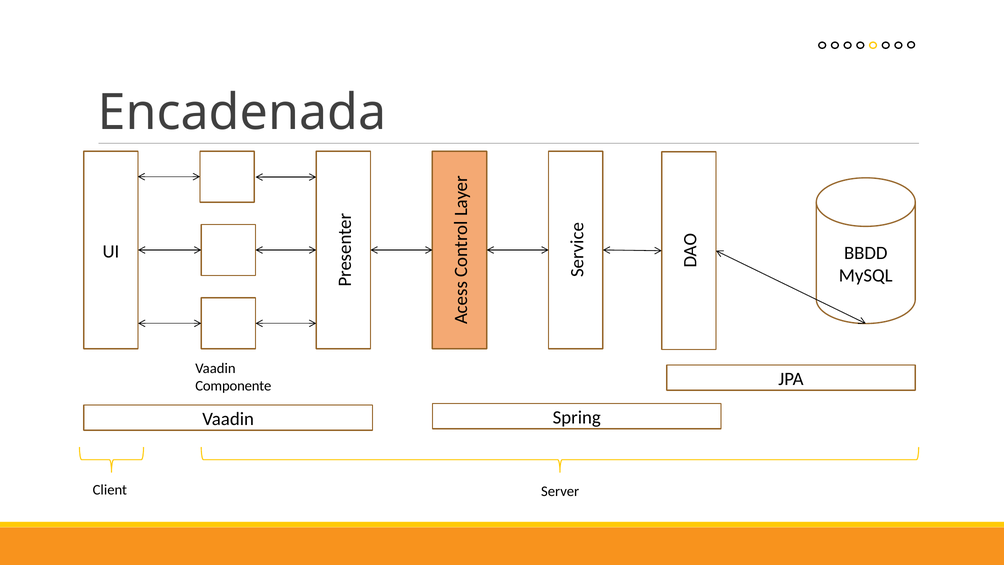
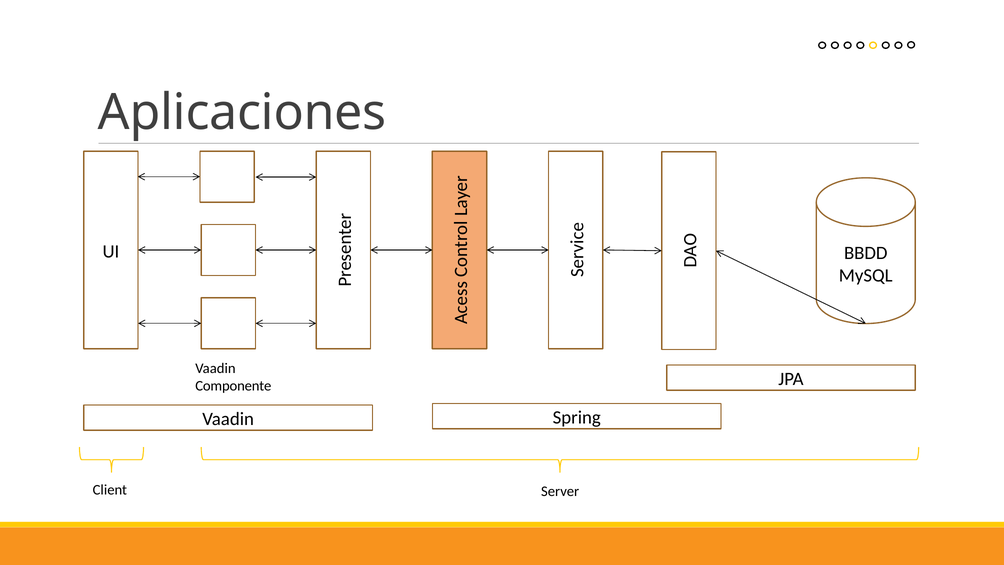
Encadenada: Encadenada -> Aplicaciones
